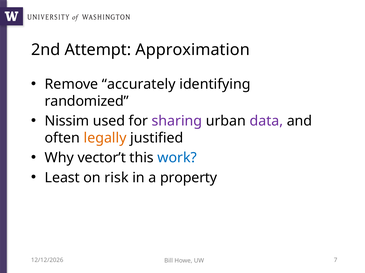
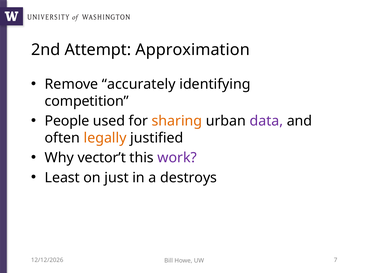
randomized: randomized -> competition
Nissim: Nissim -> People
sharing colour: purple -> orange
work colour: blue -> purple
risk: risk -> just
property: property -> destroys
